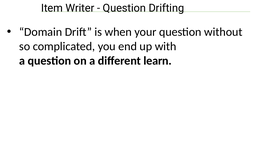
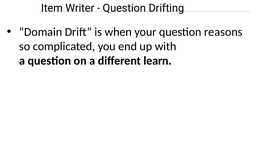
without: without -> reasons
